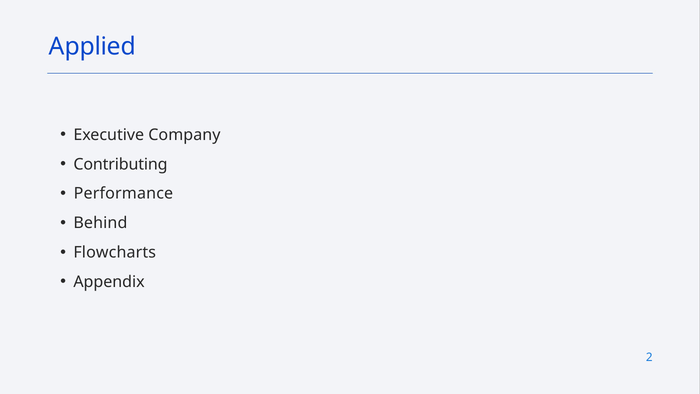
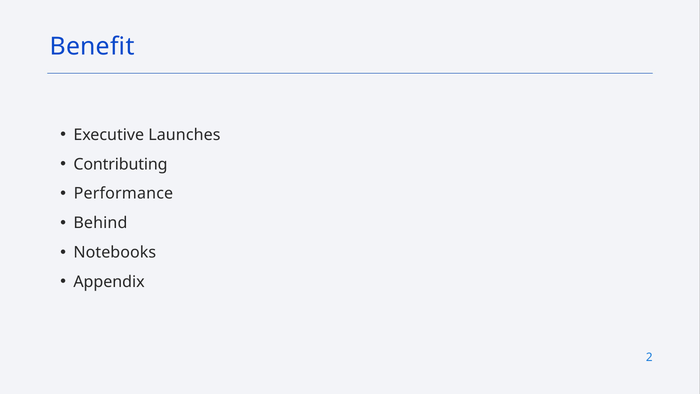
Applied: Applied -> Benefit
Company: Company -> Launches
Flowcharts: Flowcharts -> Notebooks
